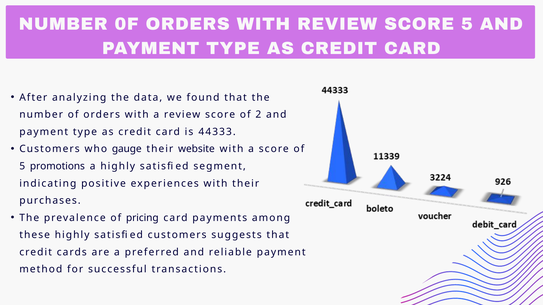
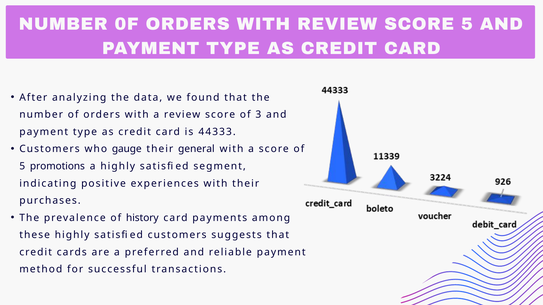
2: 2 -> 3
website: website -> general
pricing: pricing -> history
